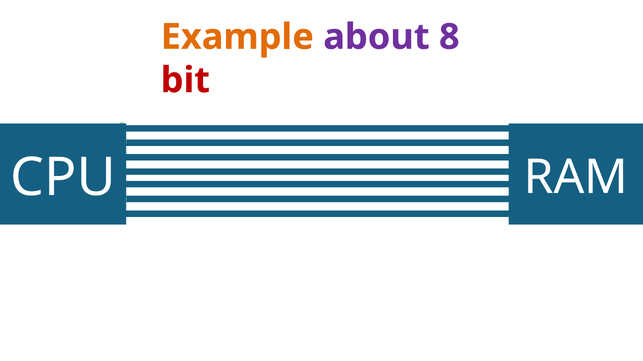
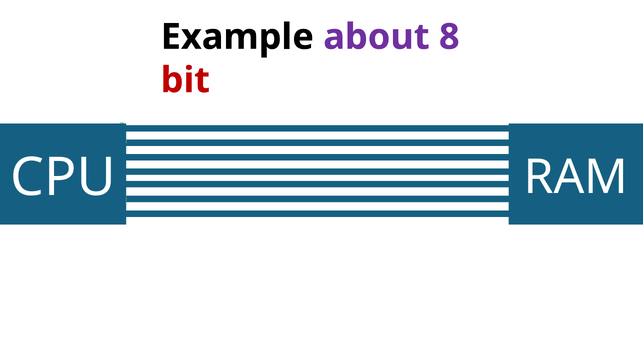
Example colour: orange -> black
